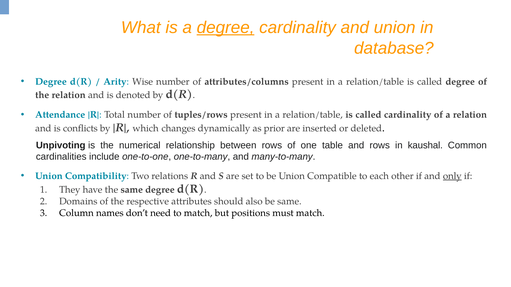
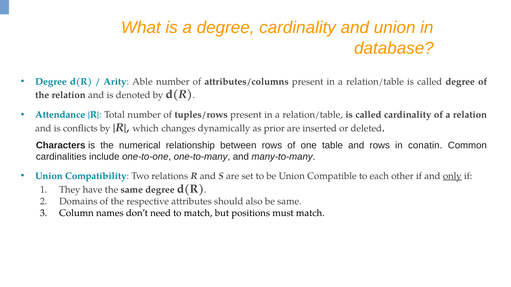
degree at (226, 28) underline: present -> none
Wise: Wise -> Able
Unpivoting: Unpivoting -> Characters
kaushal: kaushal -> conatin
